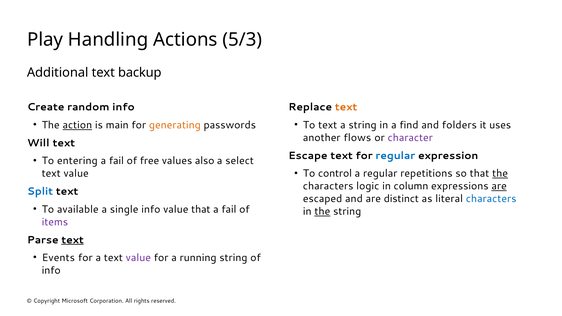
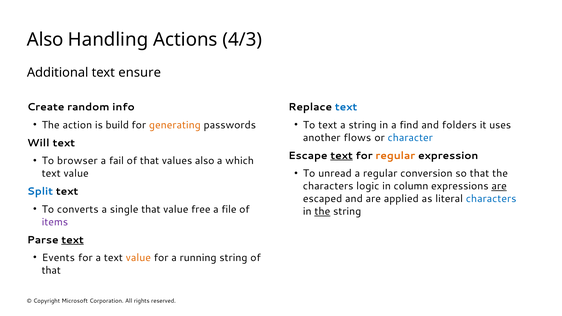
Play at (45, 40): Play -> Also
5/3: 5/3 -> 4/3
backup: backup -> ensure
text at (346, 107) colour: orange -> blue
action underline: present -> none
main: main -> build
character colour: purple -> blue
text at (342, 156) underline: none -> present
regular at (395, 156) colour: blue -> orange
entering: entering -> browser
free at (150, 161): free -> that
select: select -> which
control: control -> unread
repetitions: repetitions -> conversion
the at (500, 174) underline: present -> none
distinct: distinct -> applied
available: available -> converts
single info: info -> that
value that: that -> free
fail at (229, 209): fail -> file
value at (138, 258) colour: purple -> orange
info at (51, 271): info -> that
